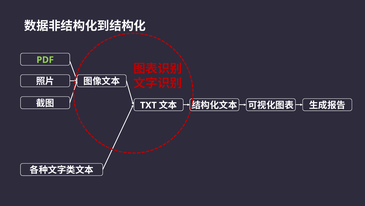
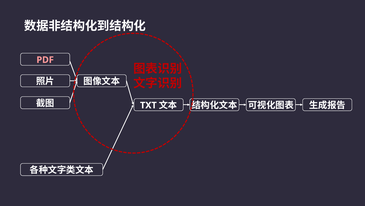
PDF colour: light green -> pink
